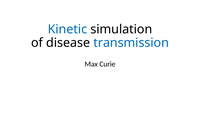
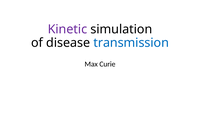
Kinetic colour: blue -> purple
